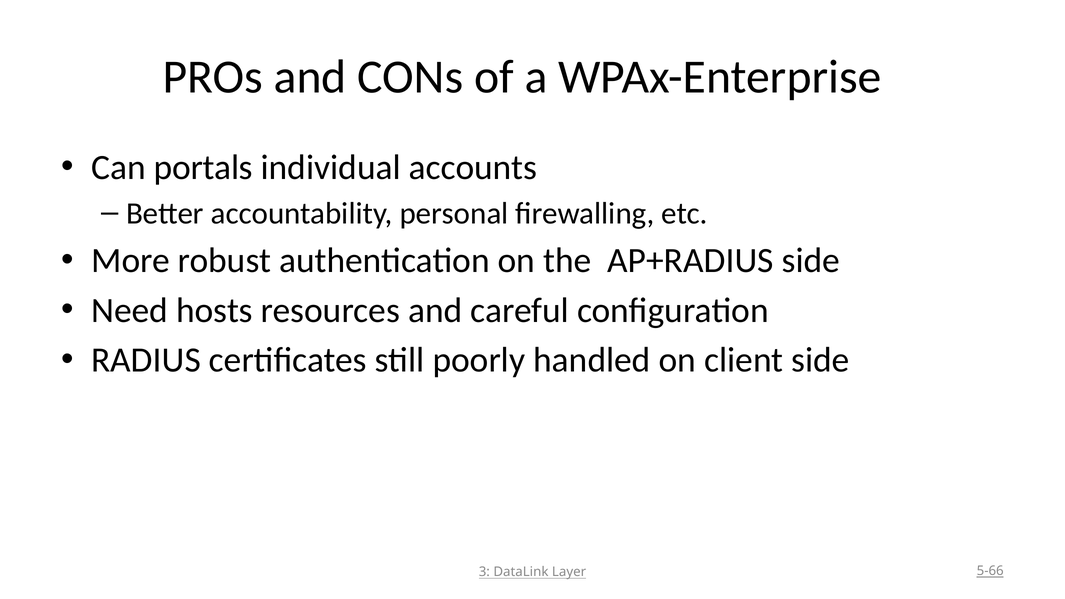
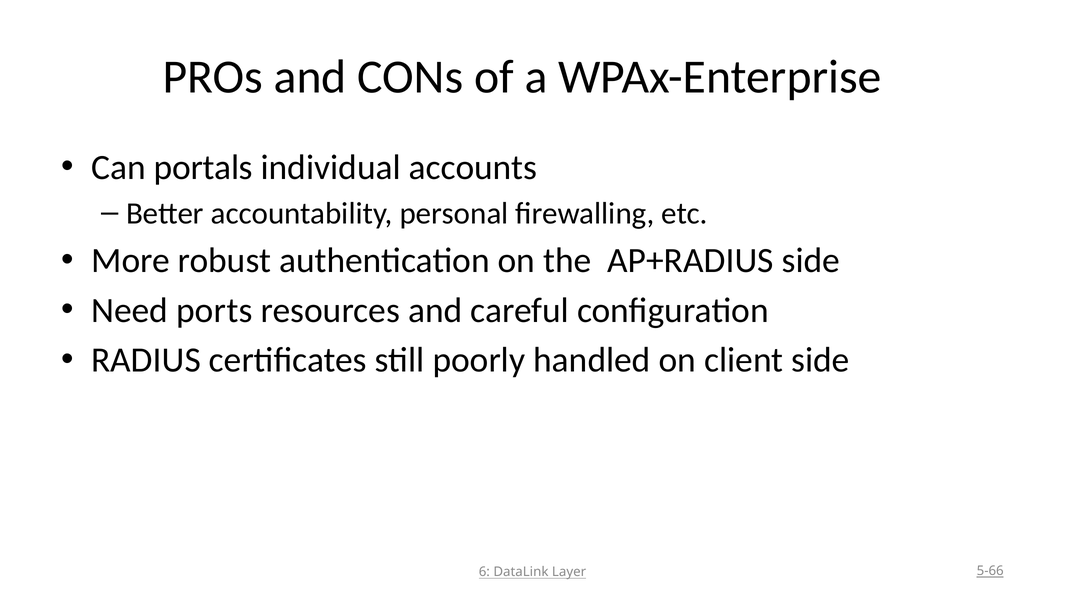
hosts: hosts -> ports
3: 3 -> 6
